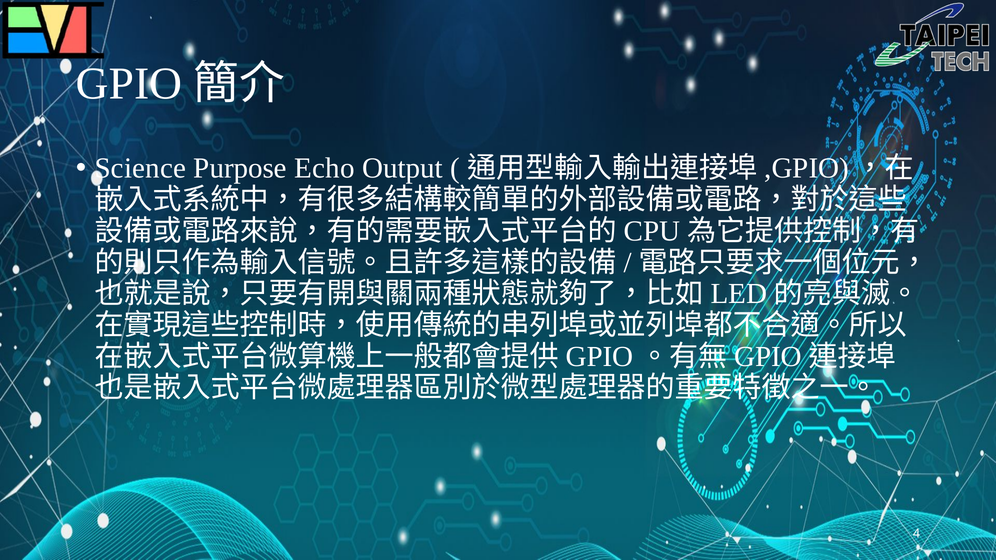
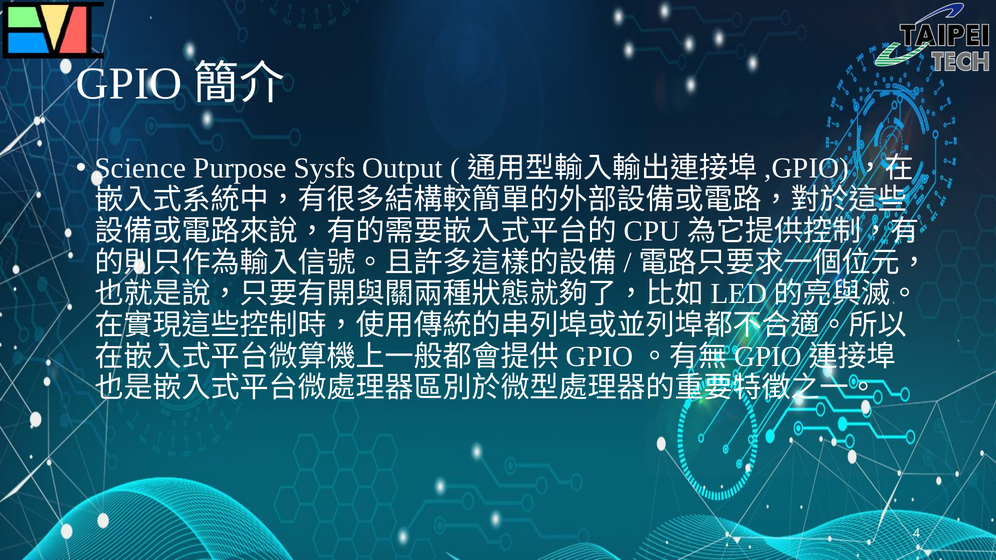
Echo: Echo -> Sysfs
